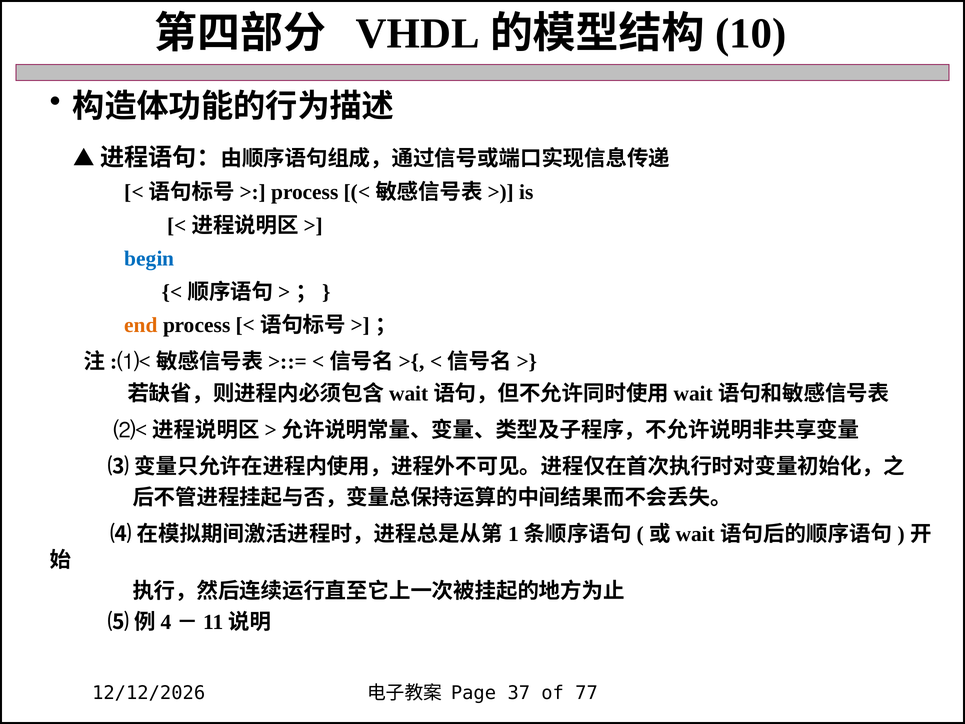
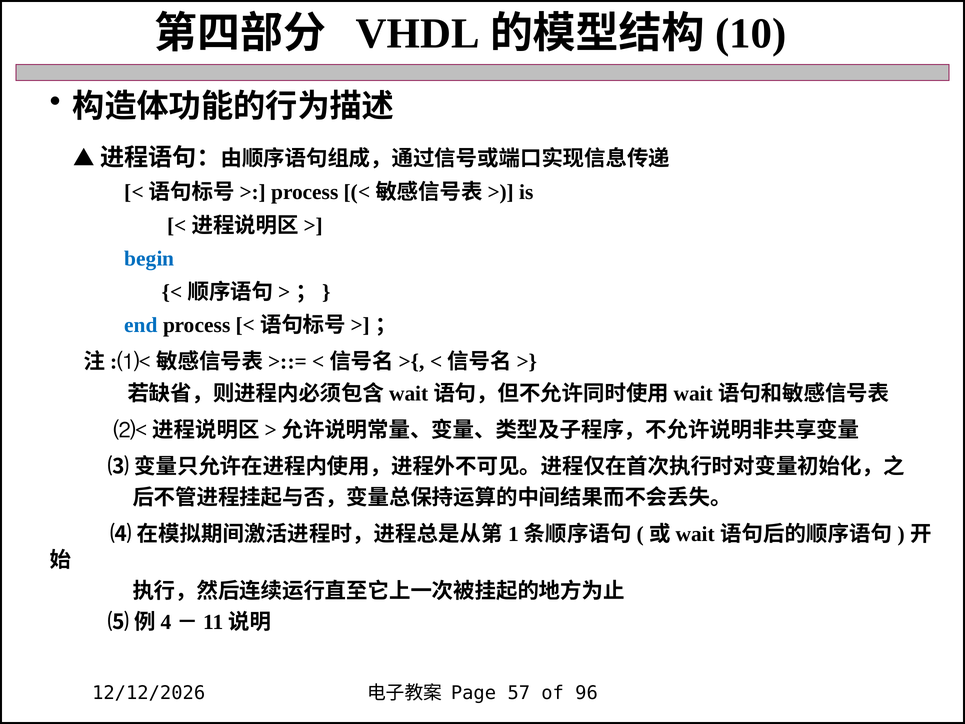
end colour: orange -> blue
37: 37 -> 57
77: 77 -> 96
